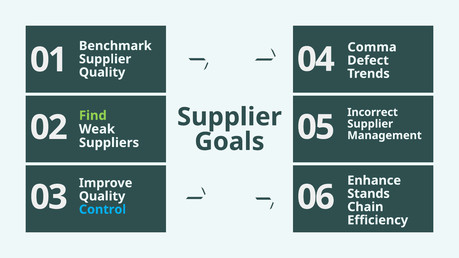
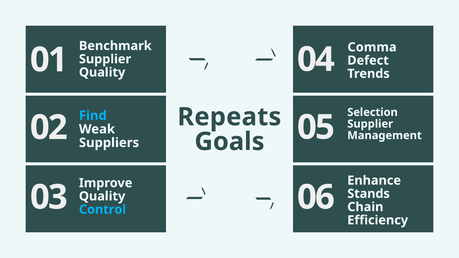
Incorrect: Incorrect -> Selection
Supplier at (229, 117): Supplier -> Repeats
Find colour: light green -> light blue
